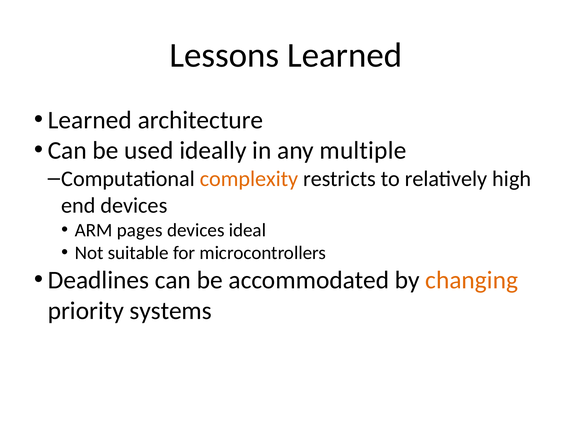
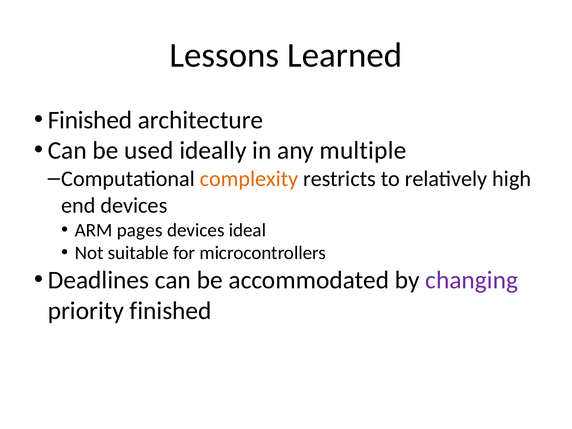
Learned at (90, 120): Learned -> Finished
changing colour: orange -> purple
priority systems: systems -> finished
